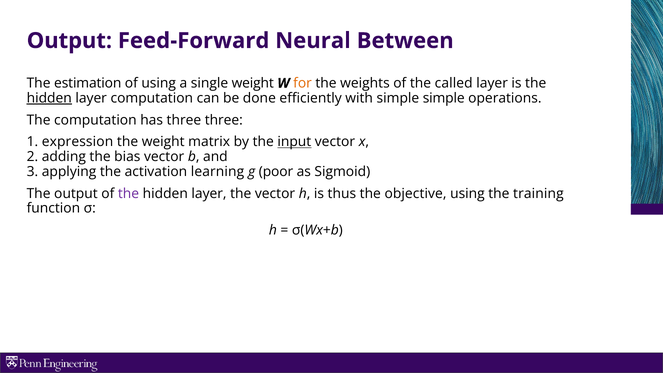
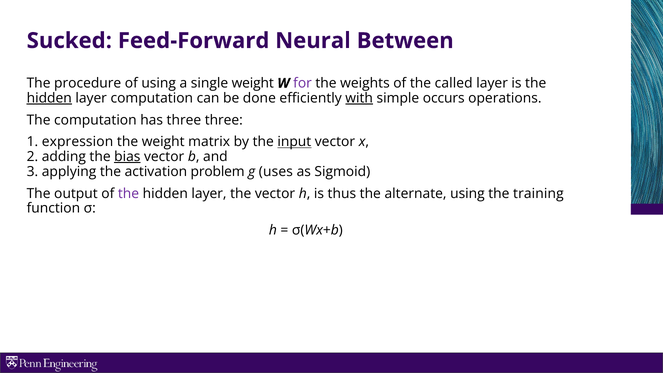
Output at (69, 41): Output -> Sucked
estimation: estimation -> procedure
for colour: orange -> purple
with underline: none -> present
simple simple: simple -> occurs
bias underline: none -> present
learning: learning -> problem
poor: poor -> uses
objective: objective -> alternate
